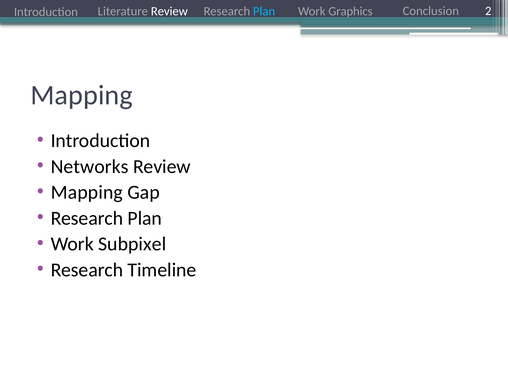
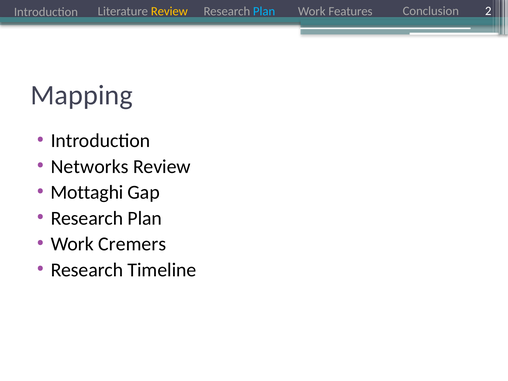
Review at (169, 11) colour: white -> yellow
Graphics: Graphics -> Features
Mapping at (87, 192): Mapping -> Mottaghi
Subpixel: Subpixel -> Cremers
